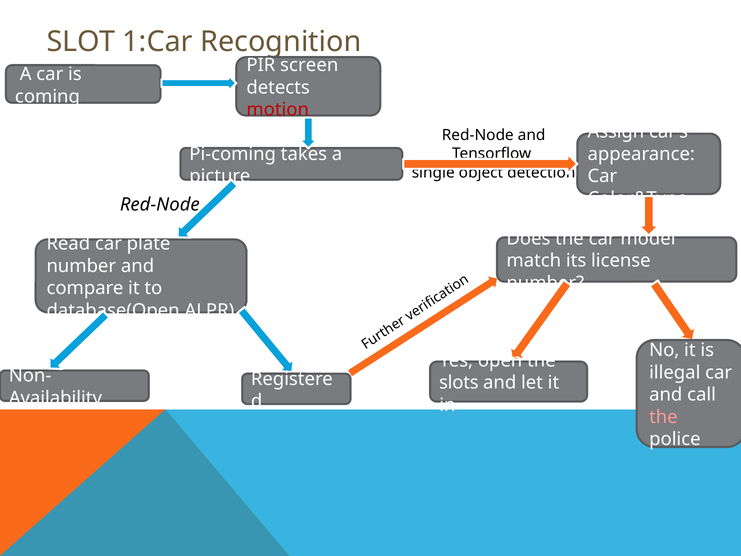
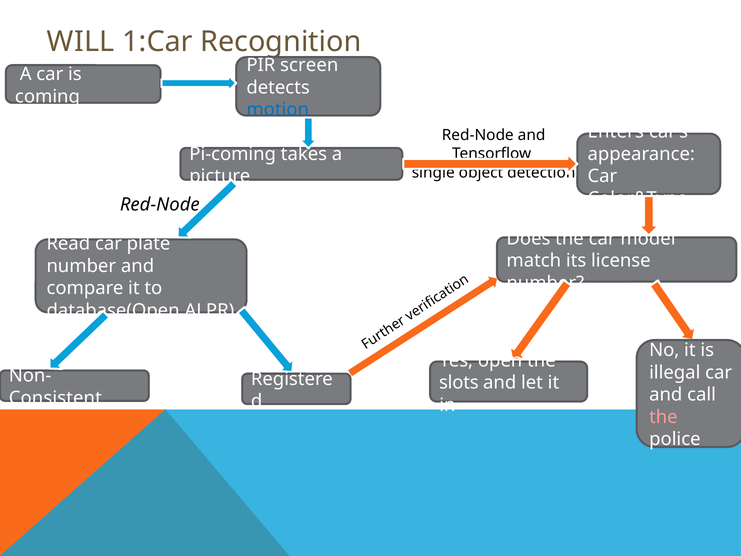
SLOT: SLOT -> WILL
motion colour: red -> blue
Assign: Assign -> Enters
Availability: Availability -> Consistent
